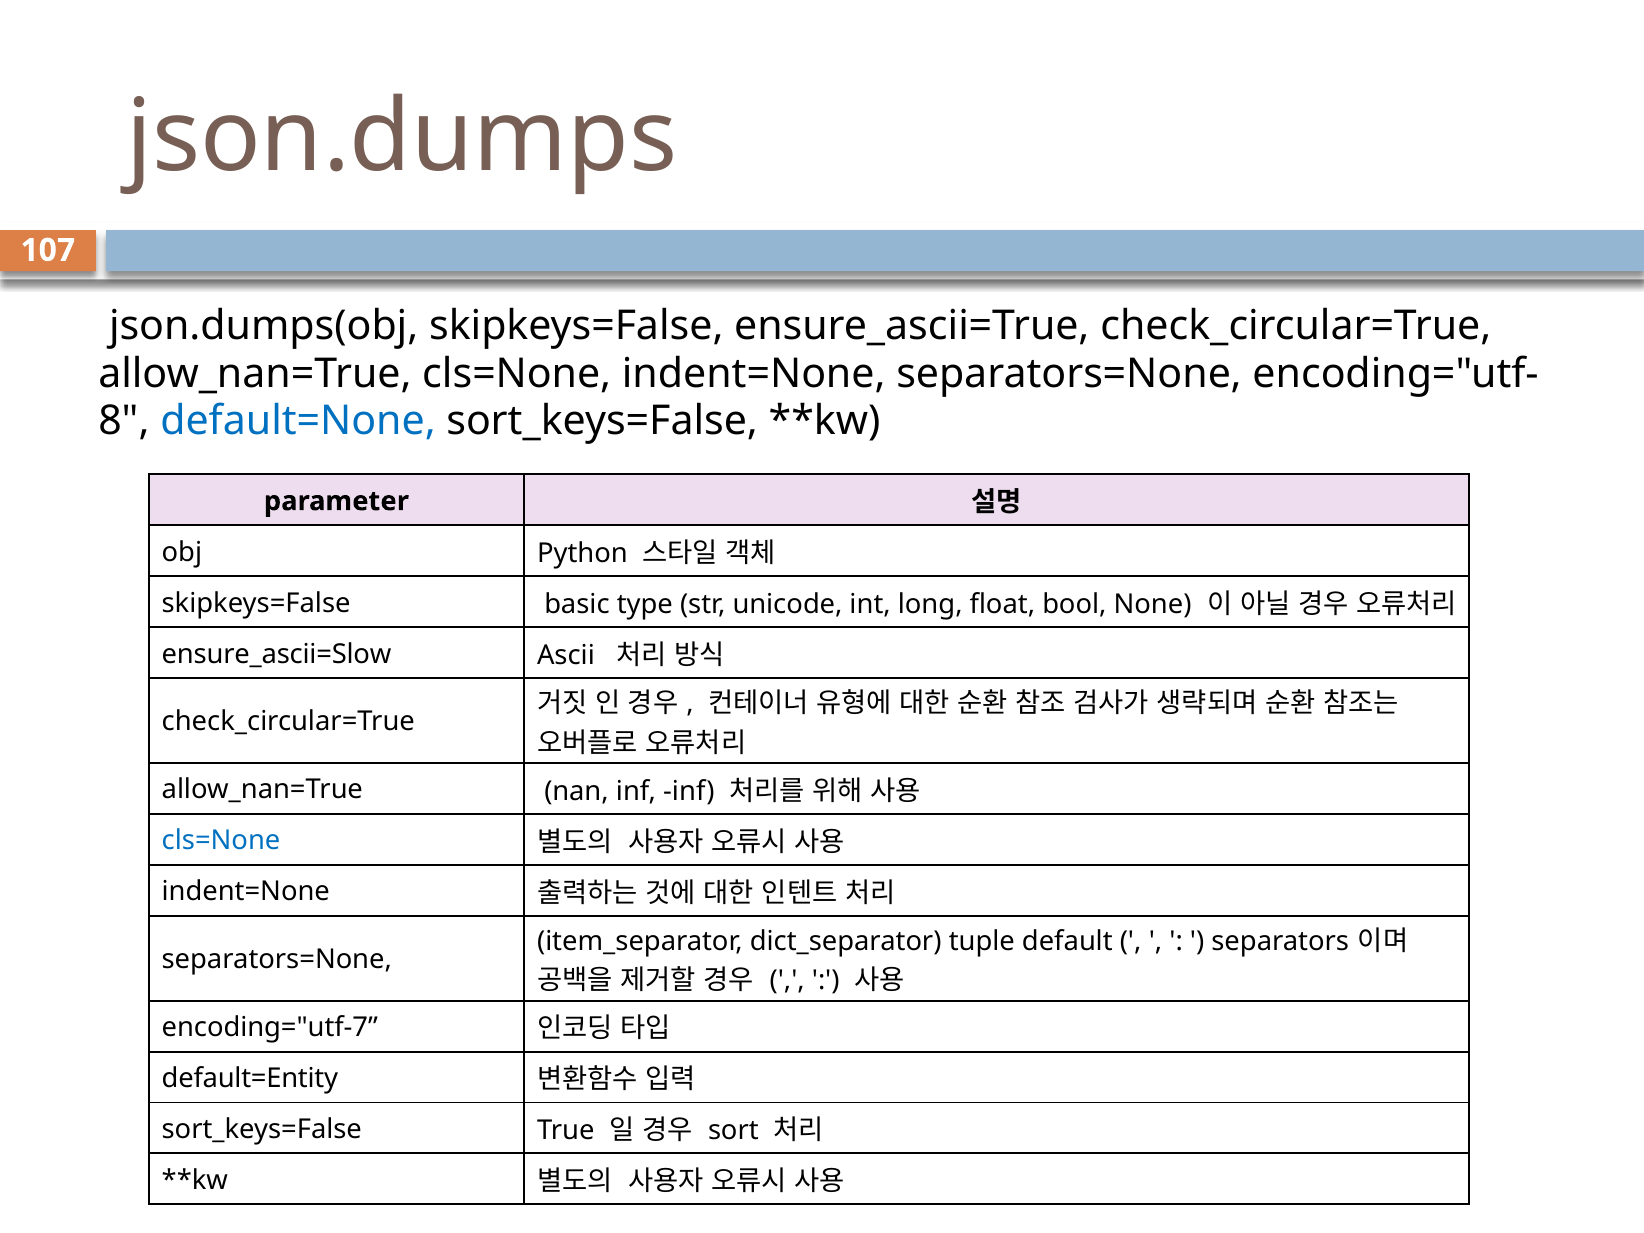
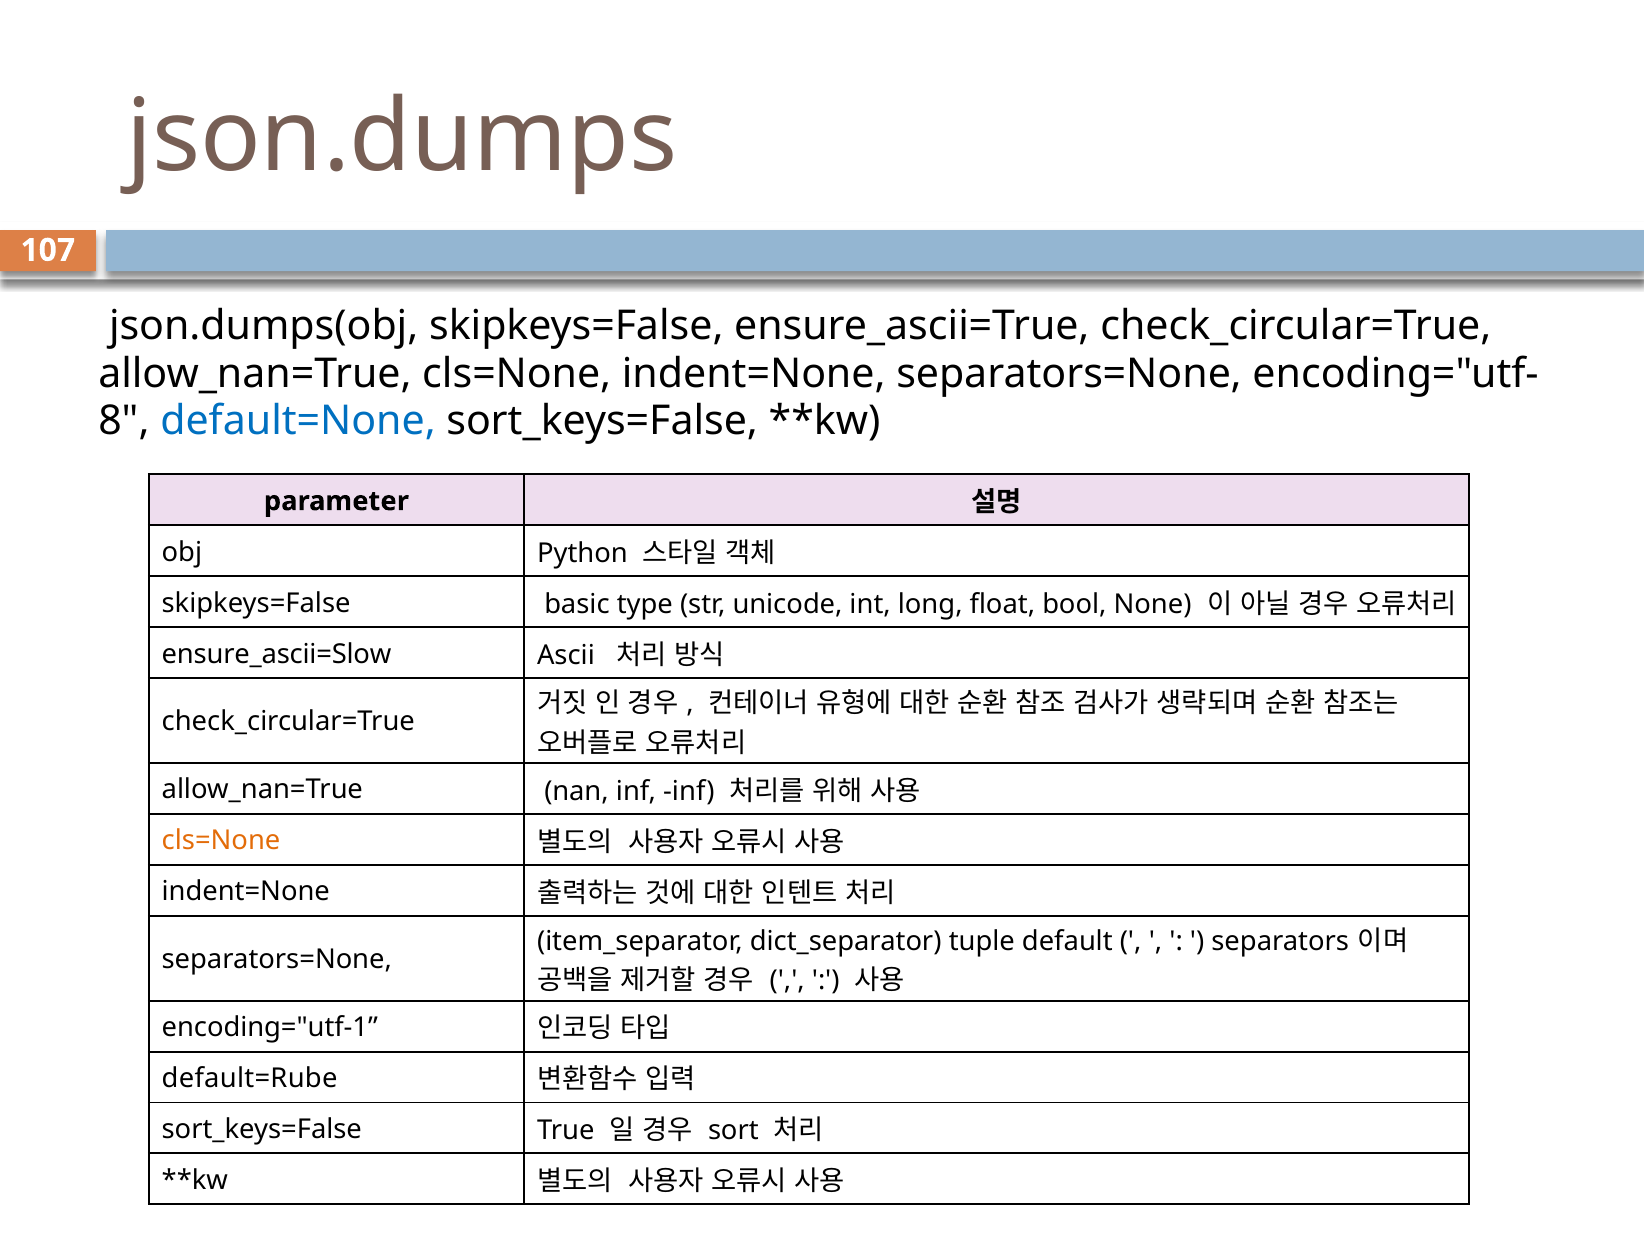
cls=None at (221, 841) colour: blue -> orange
encoding="utf-7: encoding="utf-7 -> encoding="utf-1
default=Entity: default=Entity -> default=Rube
